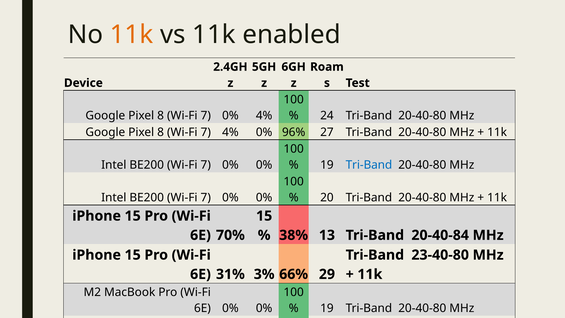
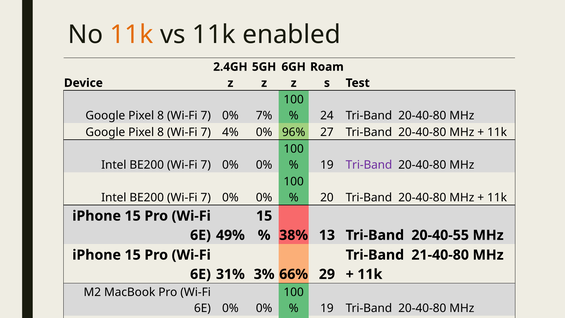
0% 4%: 4% -> 7%
Tri-Band at (369, 165) colour: blue -> purple
70%: 70% -> 49%
20-40-84: 20-40-84 -> 20-40-55
23-40-80: 23-40-80 -> 21-40-80
